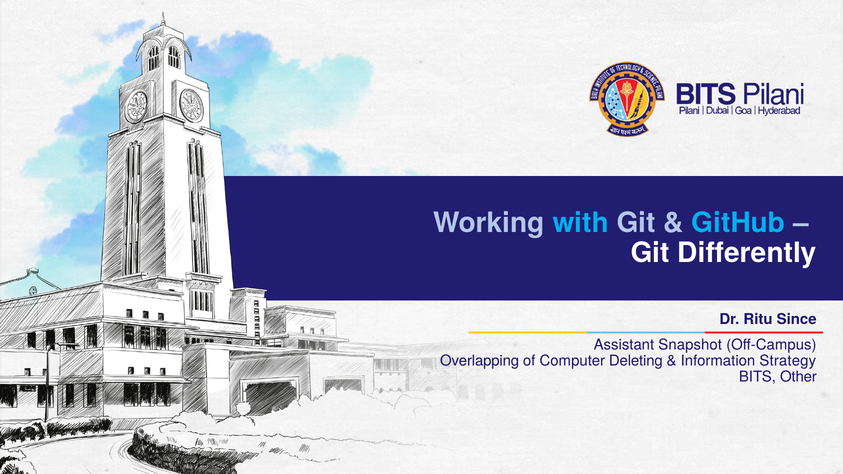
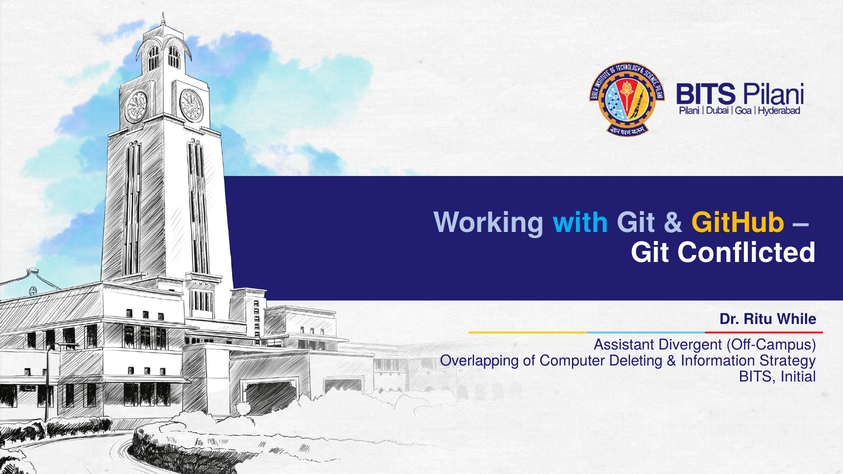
GitHub colour: light blue -> yellow
Differently: Differently -> Conflicted
Since: Since -> While
Snapshot: Snapshot -> Divergent
Other: Other -> Initial
